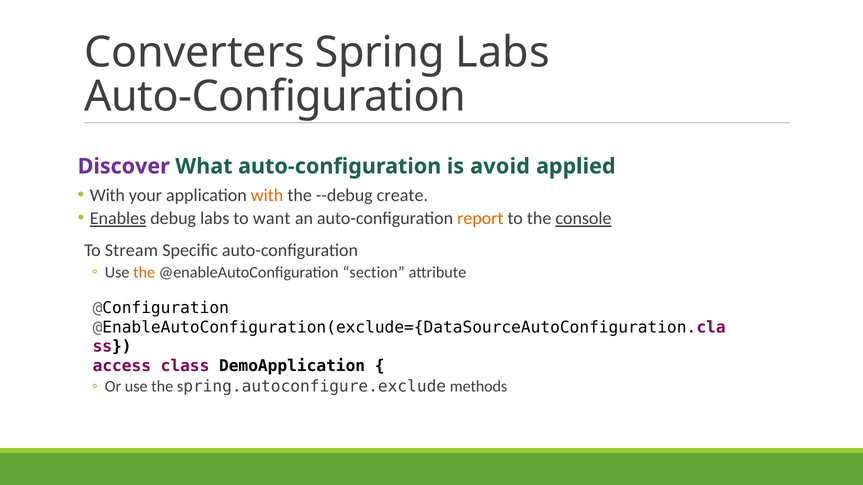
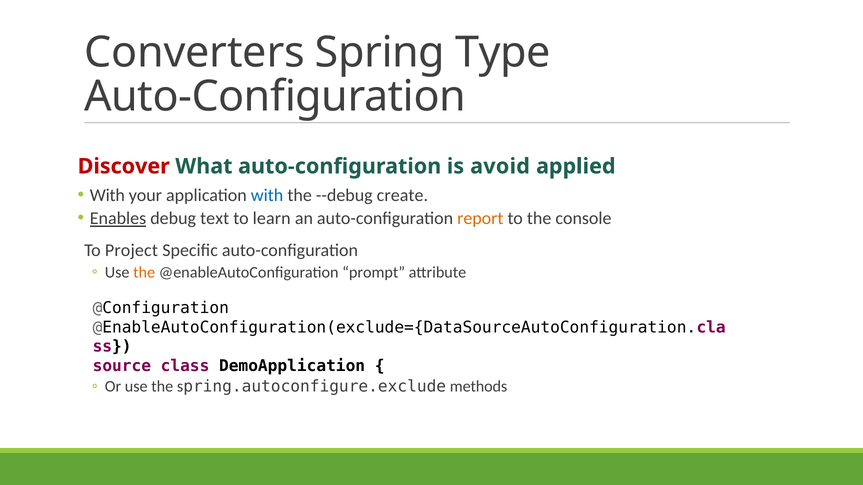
Spring Labs: Labs -> Type
Discover colour: purple -> red
with at (267, 195) colour: orange -> blue
debug labs: labs -> text
want: want -> learn
console underline: present -> none
Stream: Stream -> Project
section: section -> prompt
access: access -> source
